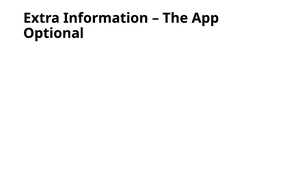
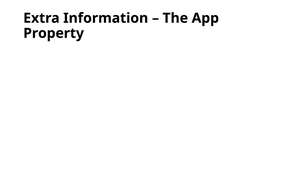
Optional: Optional -> Property
